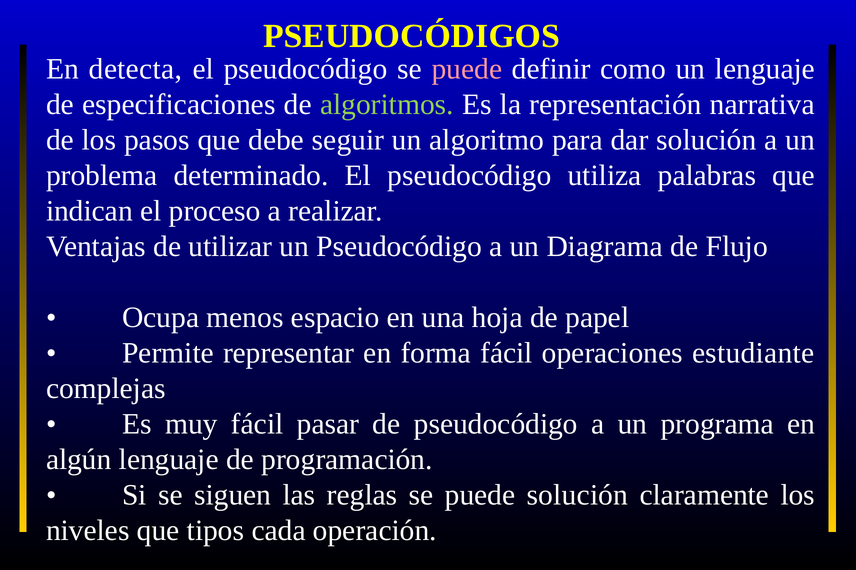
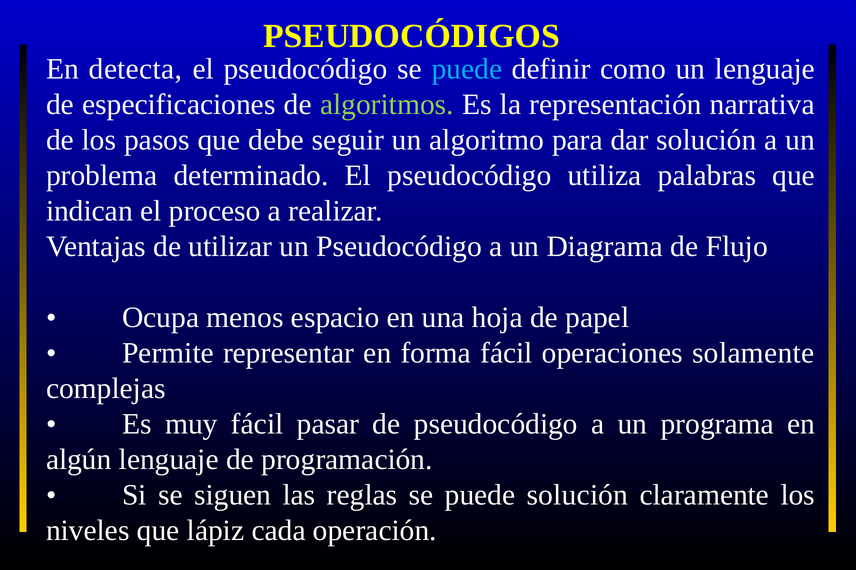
puede at (467, 69) colour: pink -> light blue
estudiante: estudiante -> solamente
tipos: tipos -> lápiz
